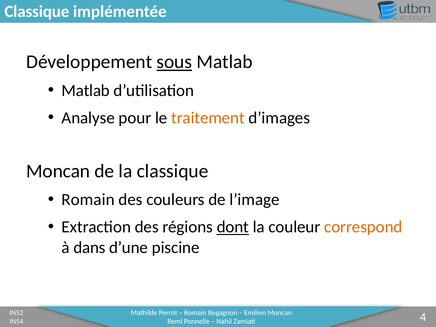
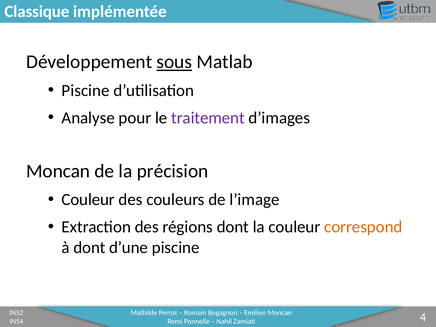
Matlab at (86, 91): Matlab -> Piscine
traitement colour: orange -> purple
la classique: classique -> précision
Romain at (88, 200): Romain -> Couleur
dont at (233, 227) underline: present -> none
à dans: dans -> dont
